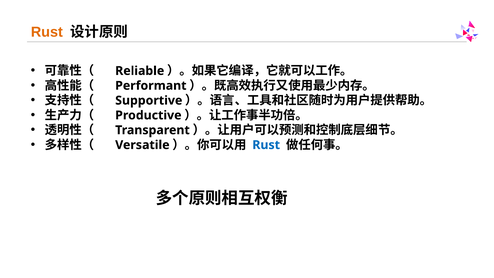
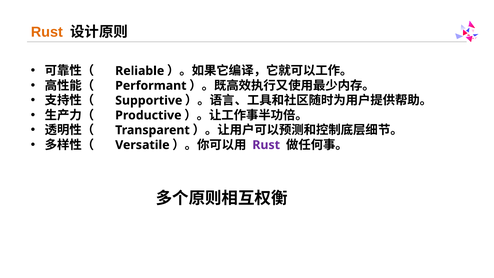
Rust at (266, 145) colour: blue -> purple
